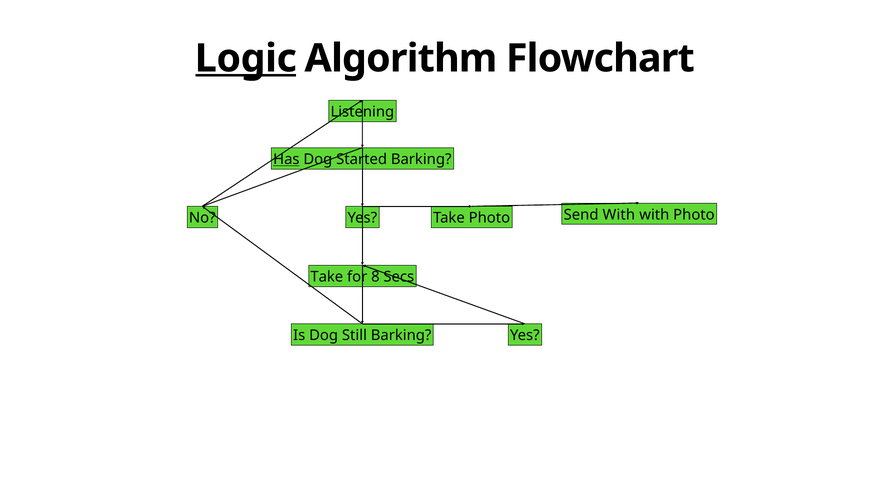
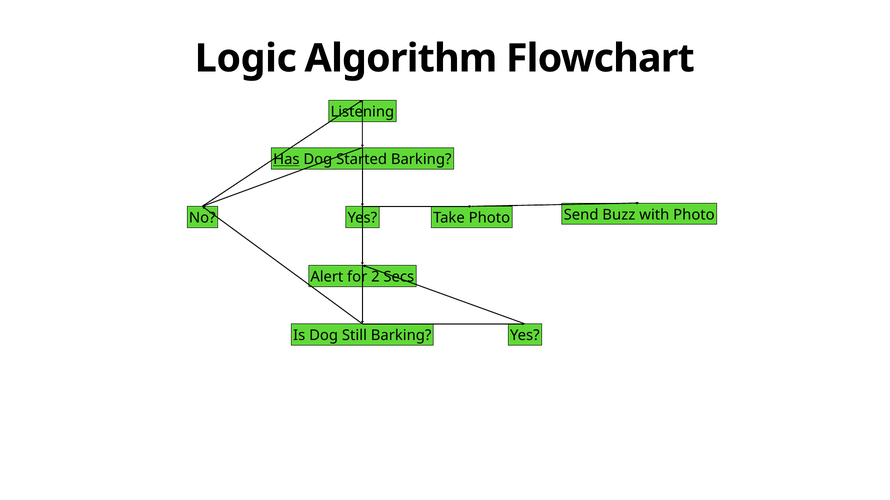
Logic underline: present -> none
Send With: With -> Buzz
Take at (327, 277): Take -> Alert
8: 8 -> 2
